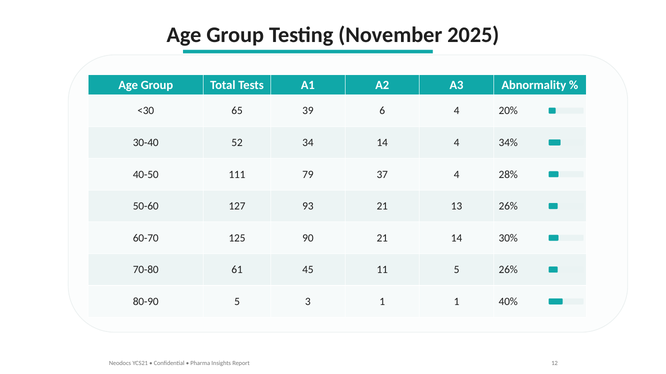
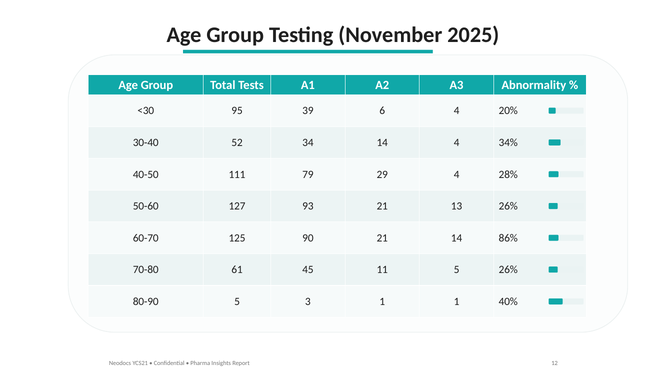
65: 65 -> 95
37: 37 -> 29
30%: 30% -> 86%
